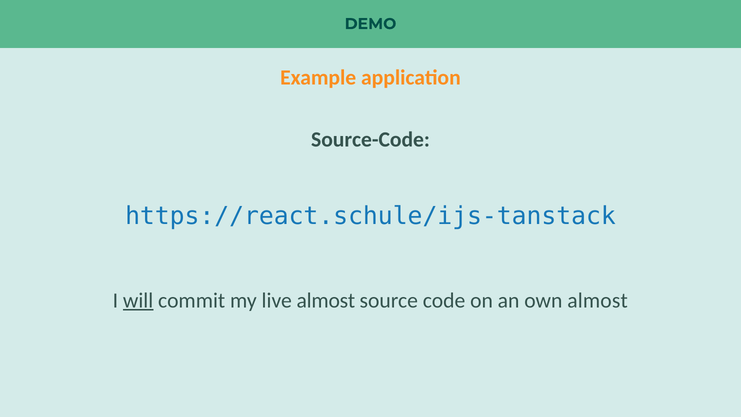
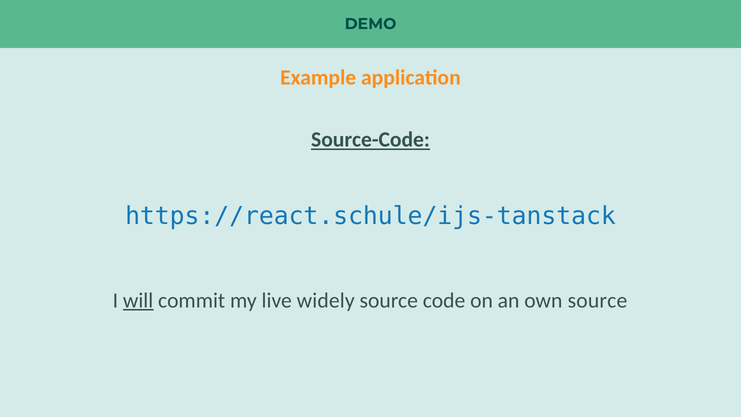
Source-Code underline: none -> present
live almost: almost -> widely
own almost: almost -> source
